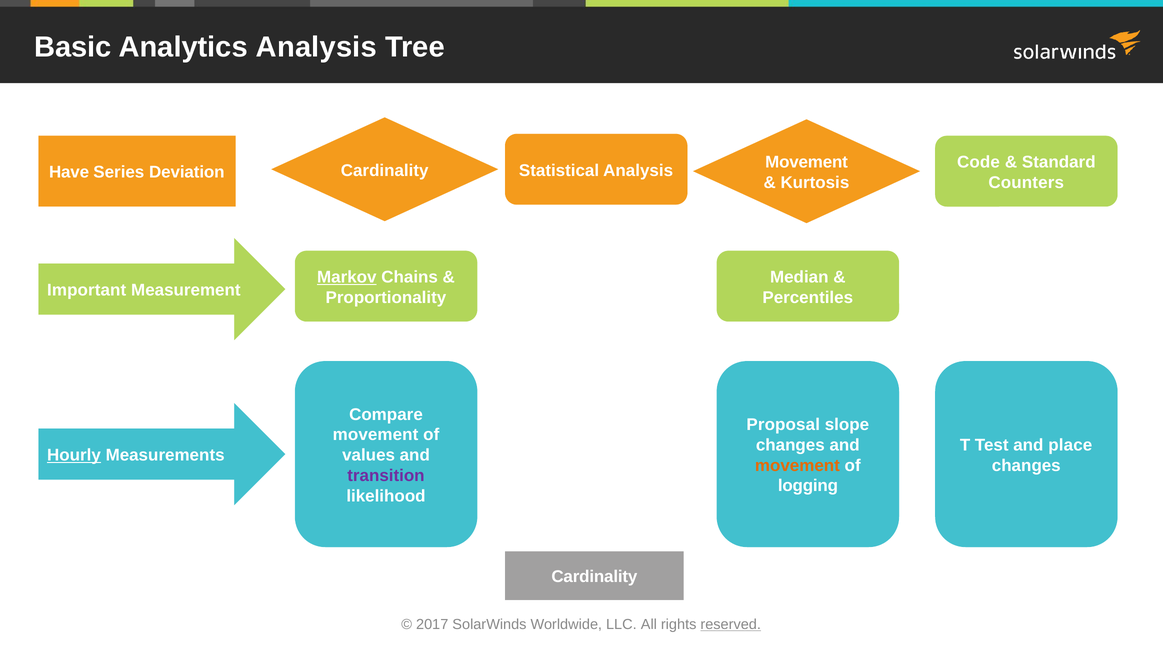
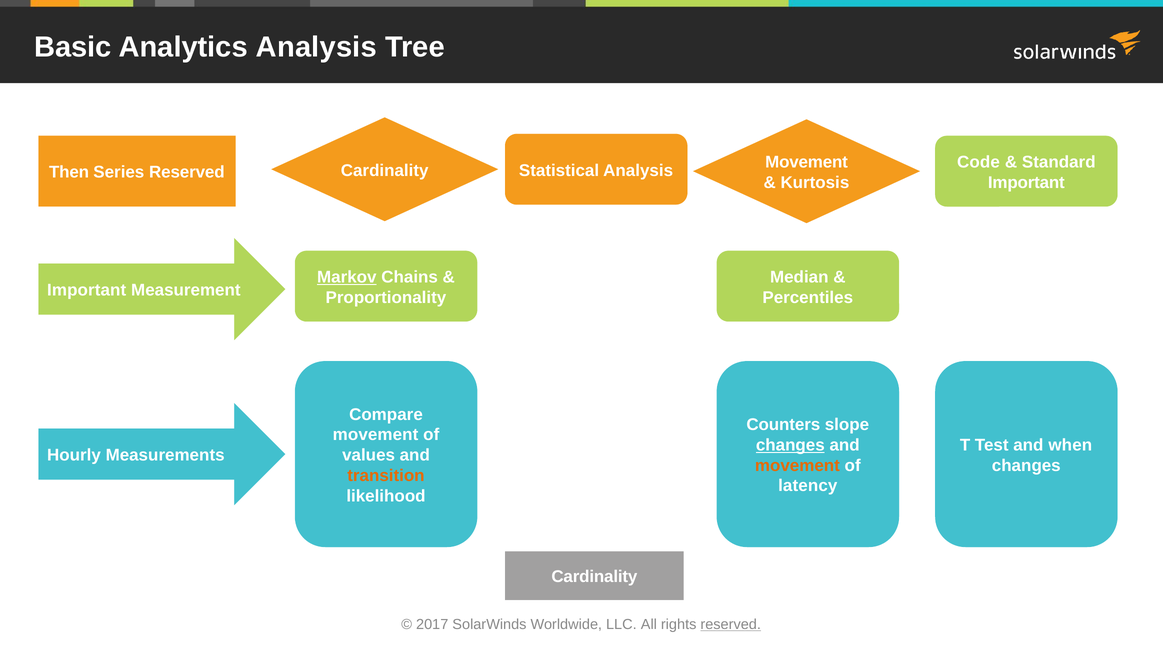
Have: Have -> Then
Series Deviation: Deviation -> Reserved
Counters at (1026, 183): Counters -> Important
Proposal: Proposal -> Counters
changes at (790, 445) underline: none -> present
place: place -> when
Hourly underline: present -> none
transition colour: purple -> orange
logging: logging -> latency
